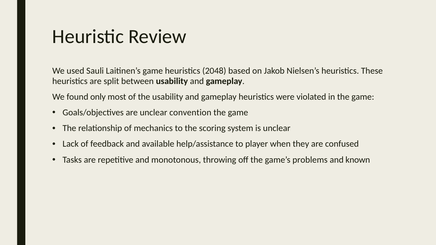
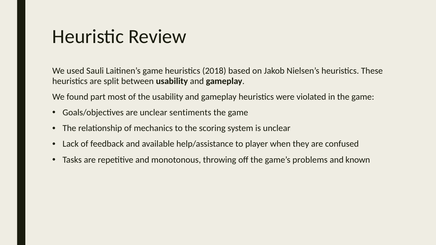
2048: 2048 -> 2018
only: only -> part
convention: convention -> sentiments
